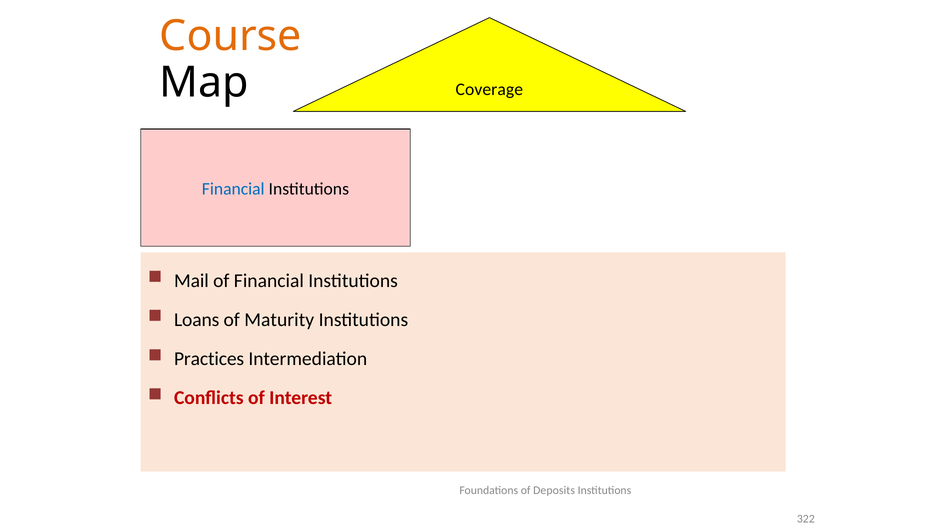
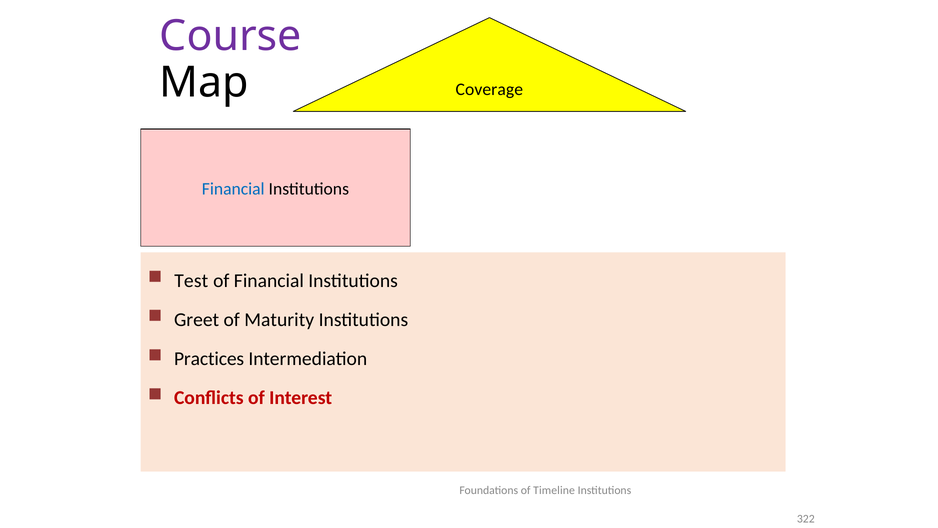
Course colour: orange -> purple
Mail: Mail -> Test
Loans: Loans -> Greet
Deposits: Deposits -> Timeline
